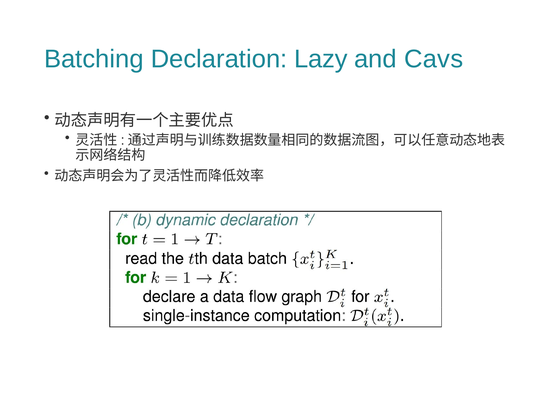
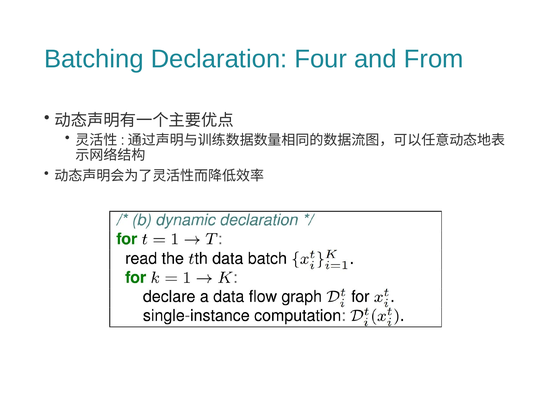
Lazy: Lazy -> Four
Cavs: Cavs -> From
